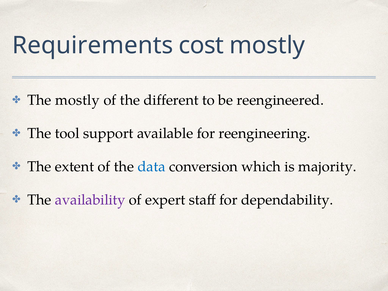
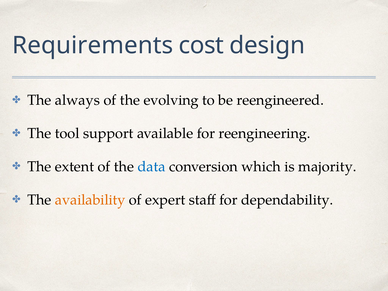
cost mostly: mostly -> design
The mostly: mostly -> always
different: different -> evolving
availability colour: purple -> orange
